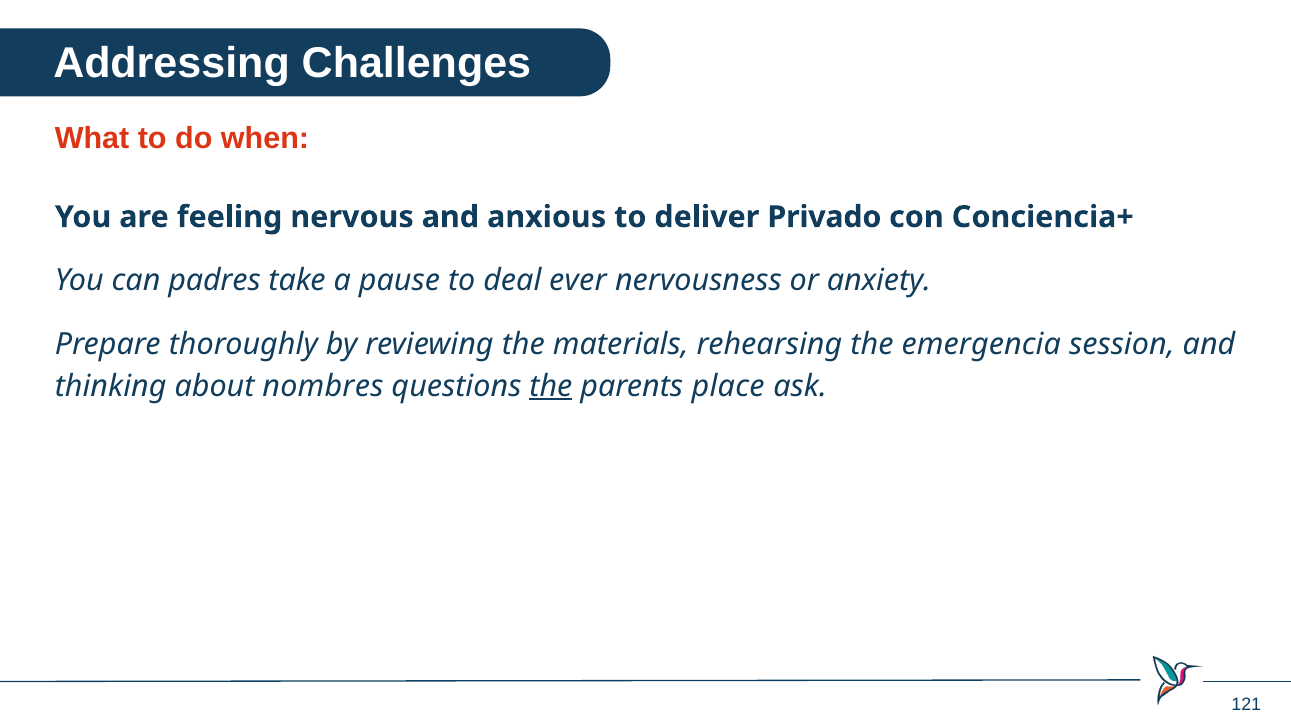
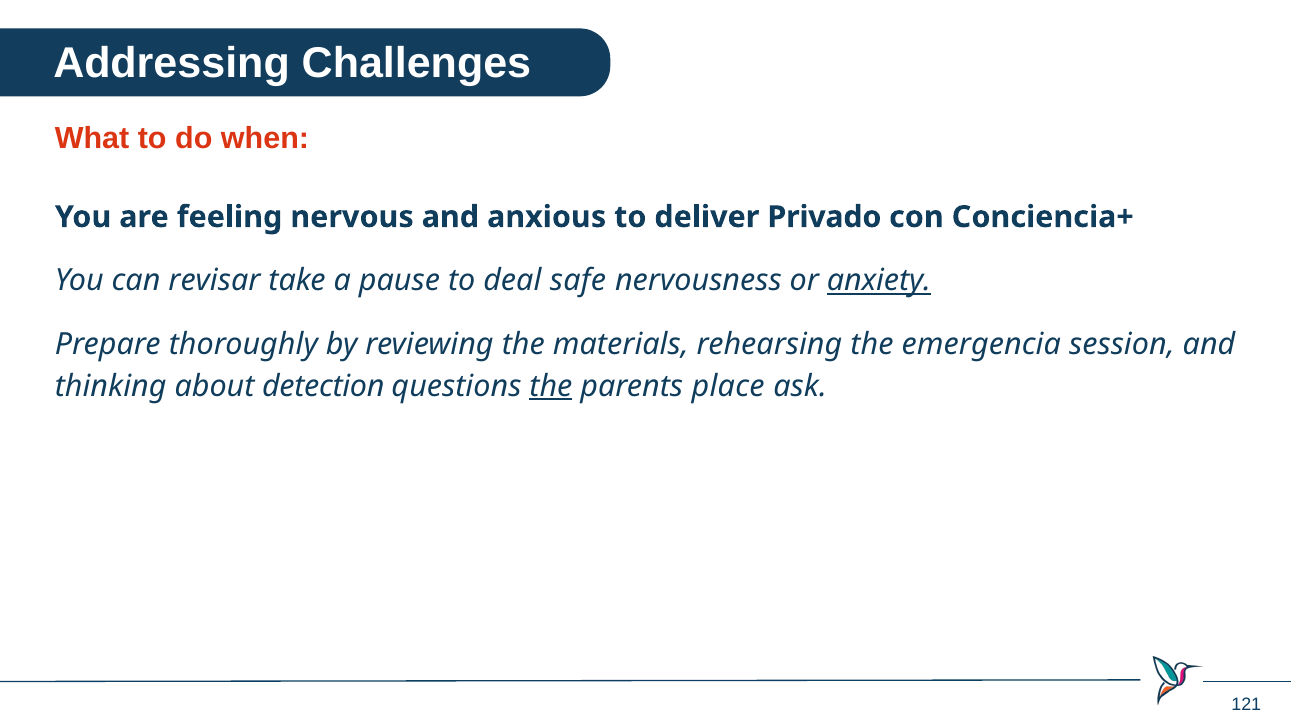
padres: padres -> revisar
ever: ever -> safe
anxiety underline: none -> present
nombres: nombres -> detection
